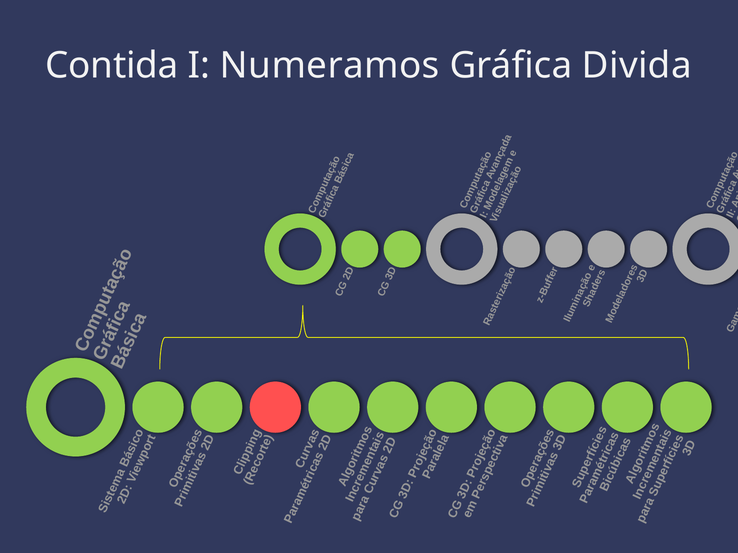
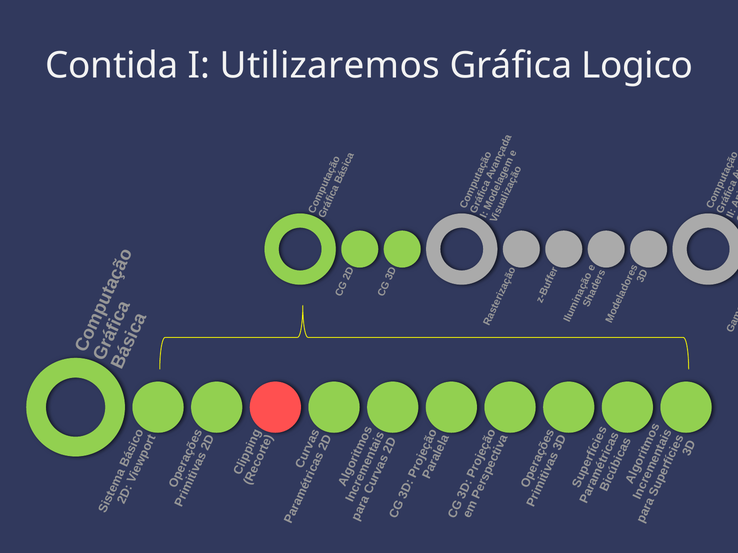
Numeramos: Numeramos -> Utilizaremos
Divida: Divida -> Logico
